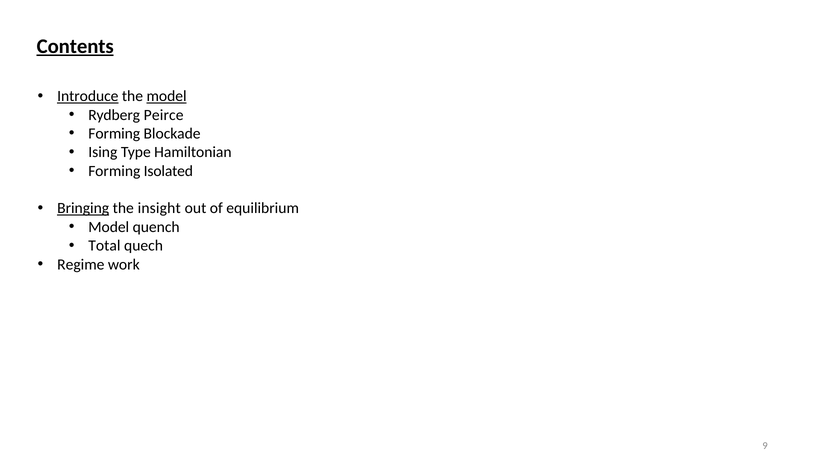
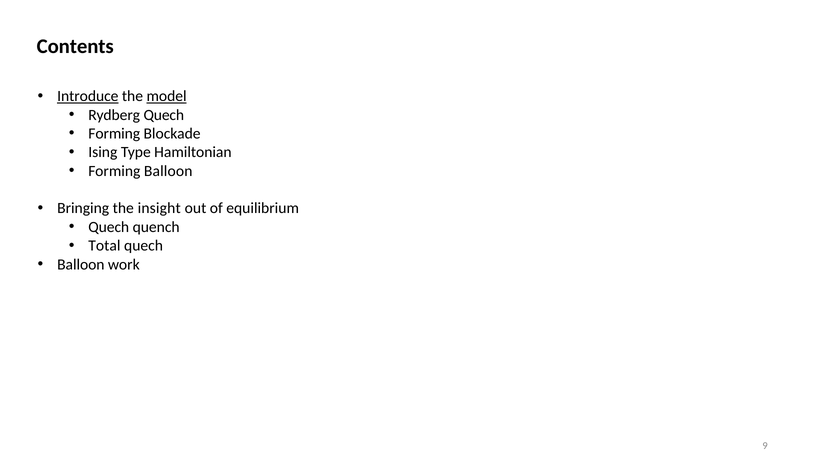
Contents underline: present -> none
Rydberg Peirce: Peirce -> Quech
Forming Isolated: Isolated -> Balloon
Bringing underline: present -> none
Model at (109, 227): Model -> Quech
Regime at (81, 265): Regime -> Balloon
